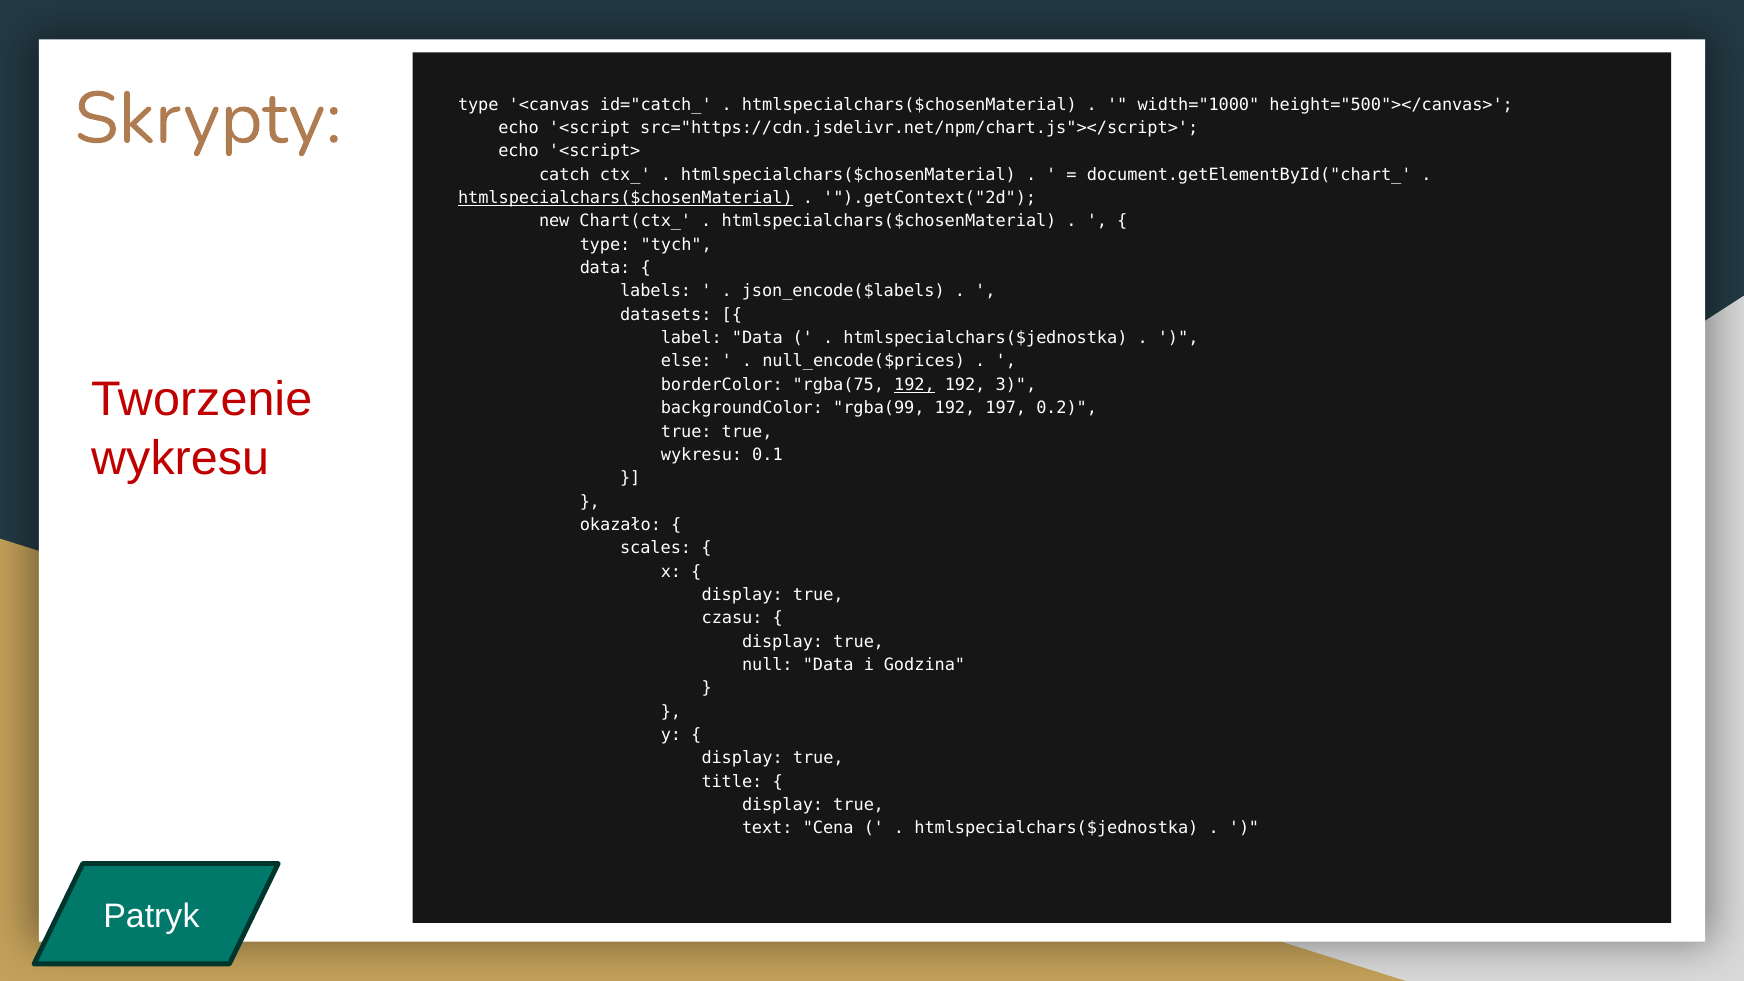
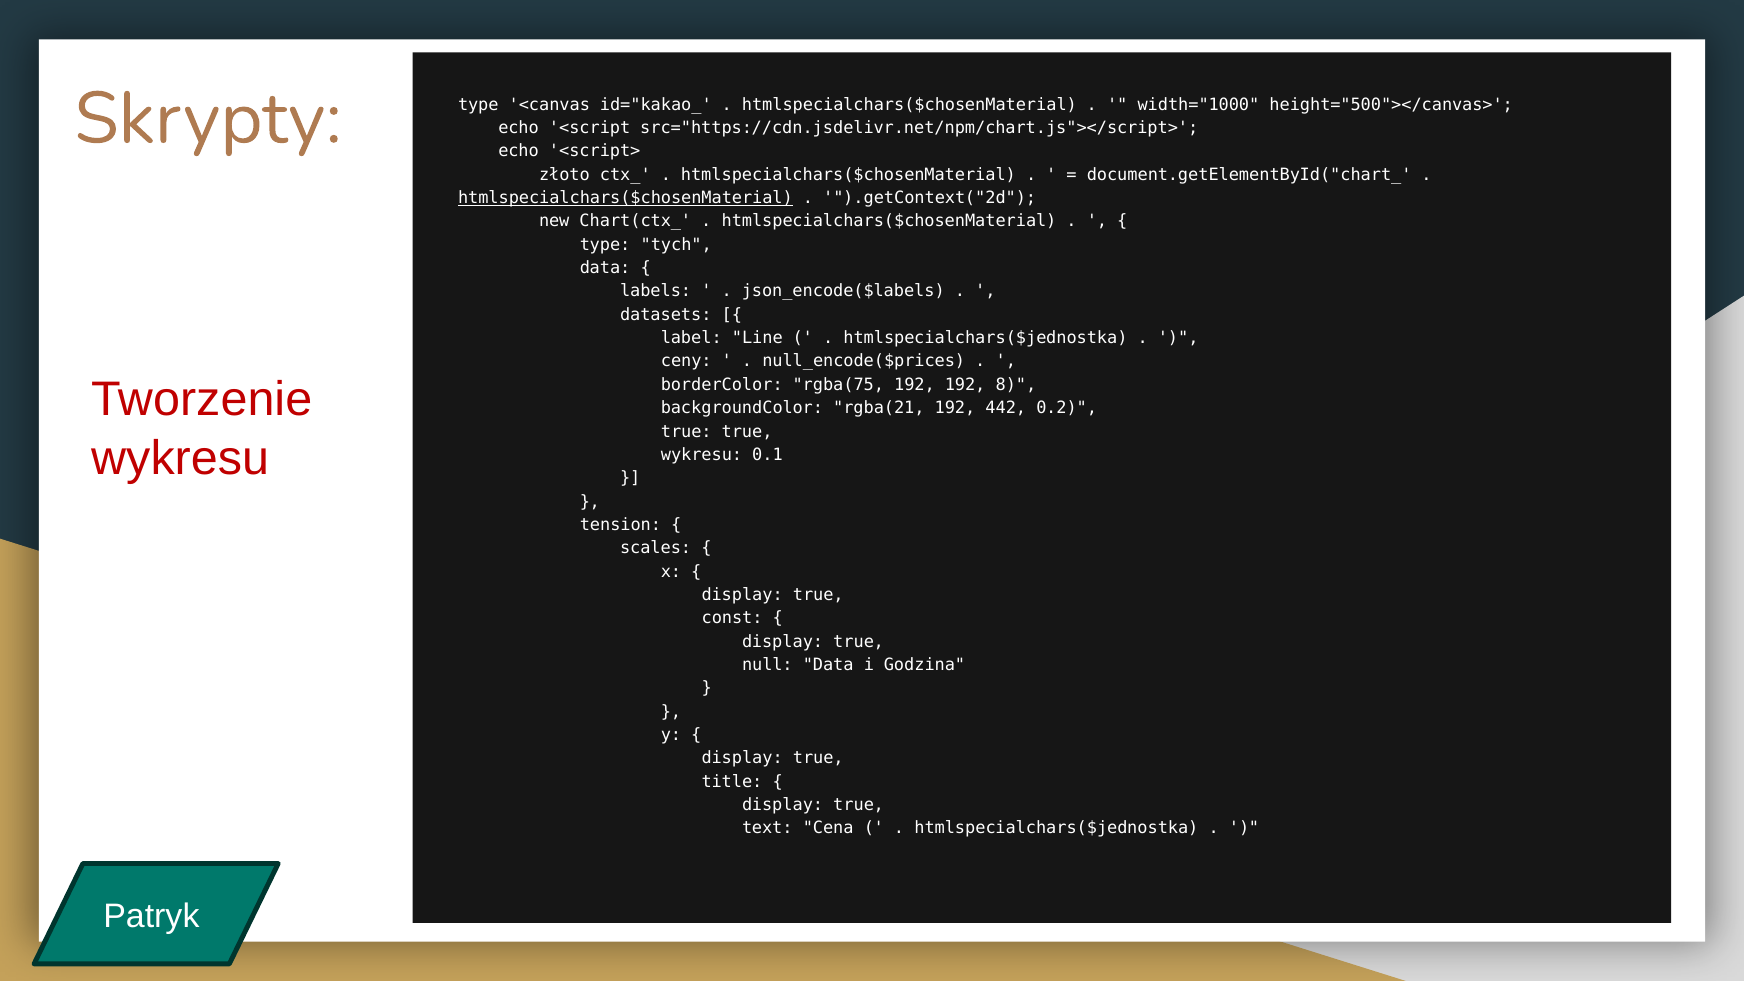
id="catch_: id="catch_ -> id="kakao_
catch: catch -> złoto
label Data: Data -> Line
else: else -> ceny
192 at (914, 385) underline: present -> none
3: 3 -> 8
rgba(99: rgba(99 -> rgba(21
197: 197 -> 442
okazało: okazało -> tension
czasu: czasu -> const
